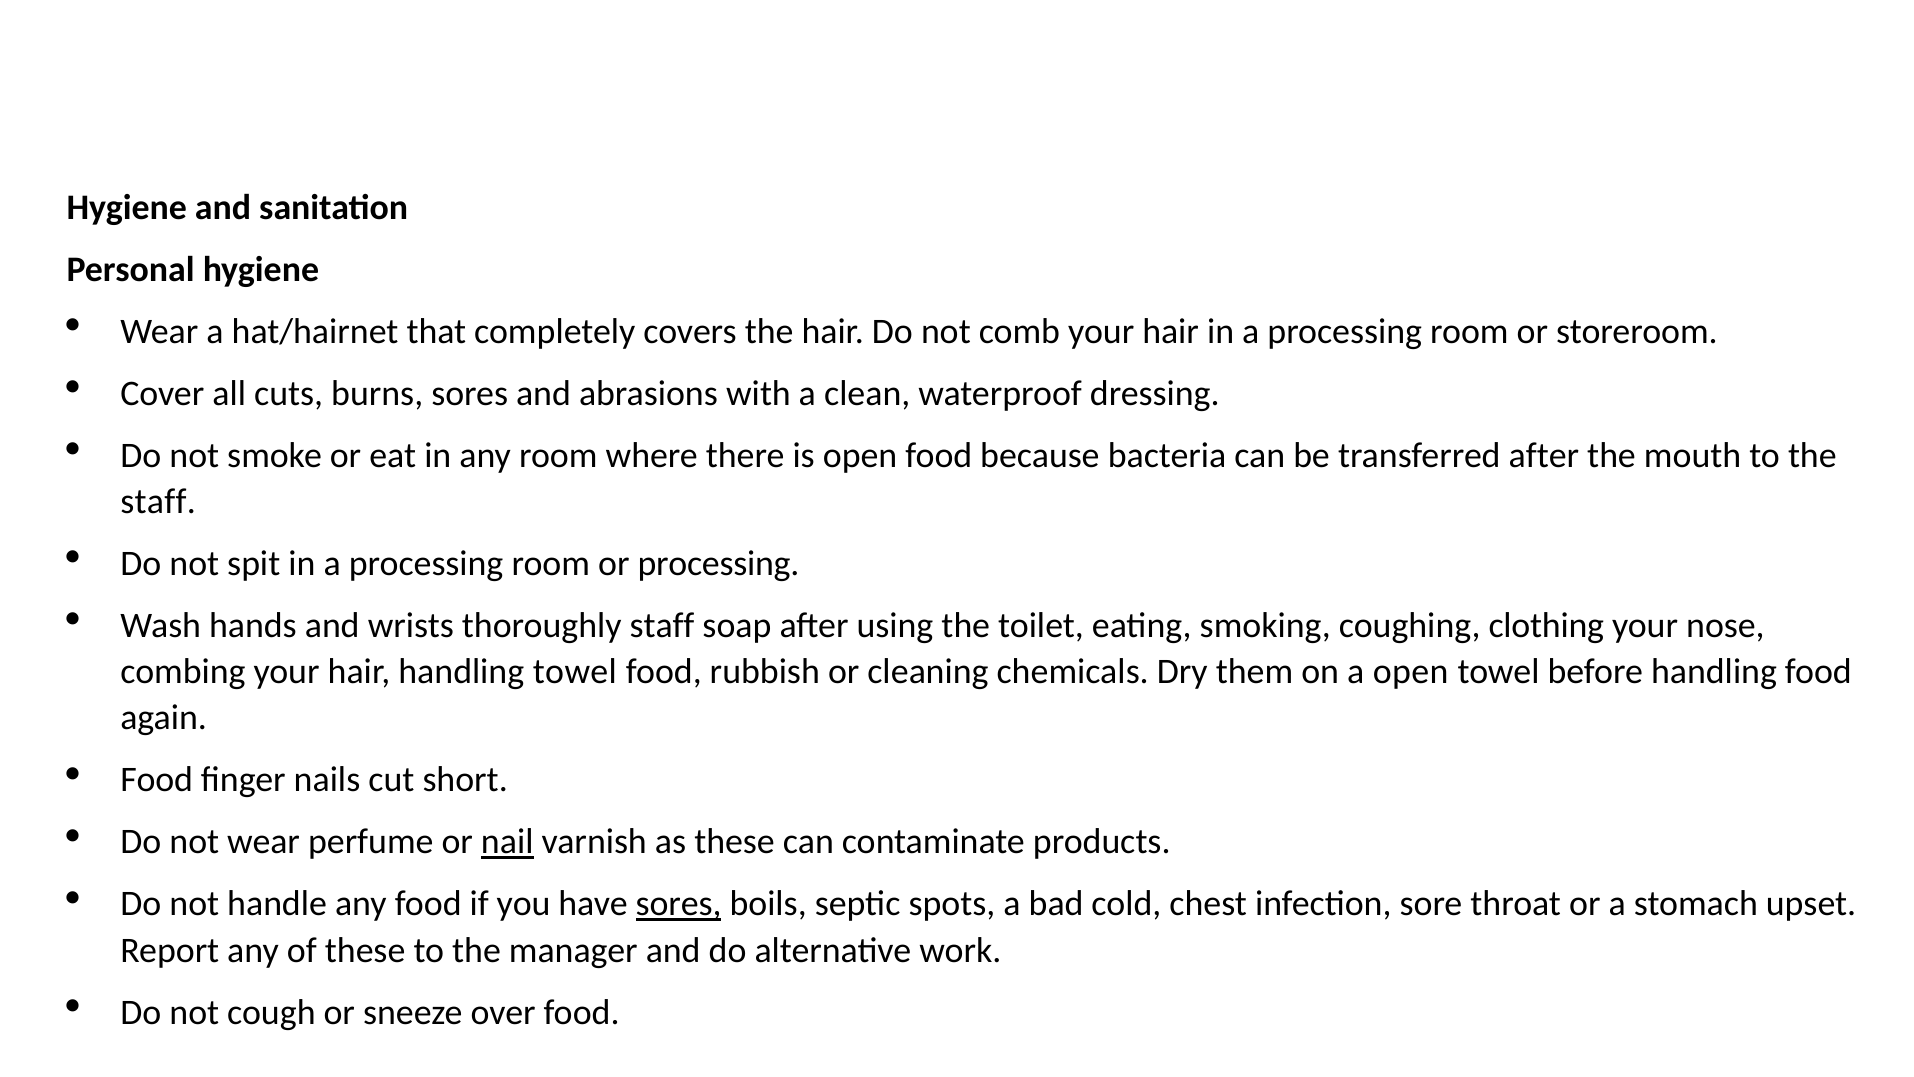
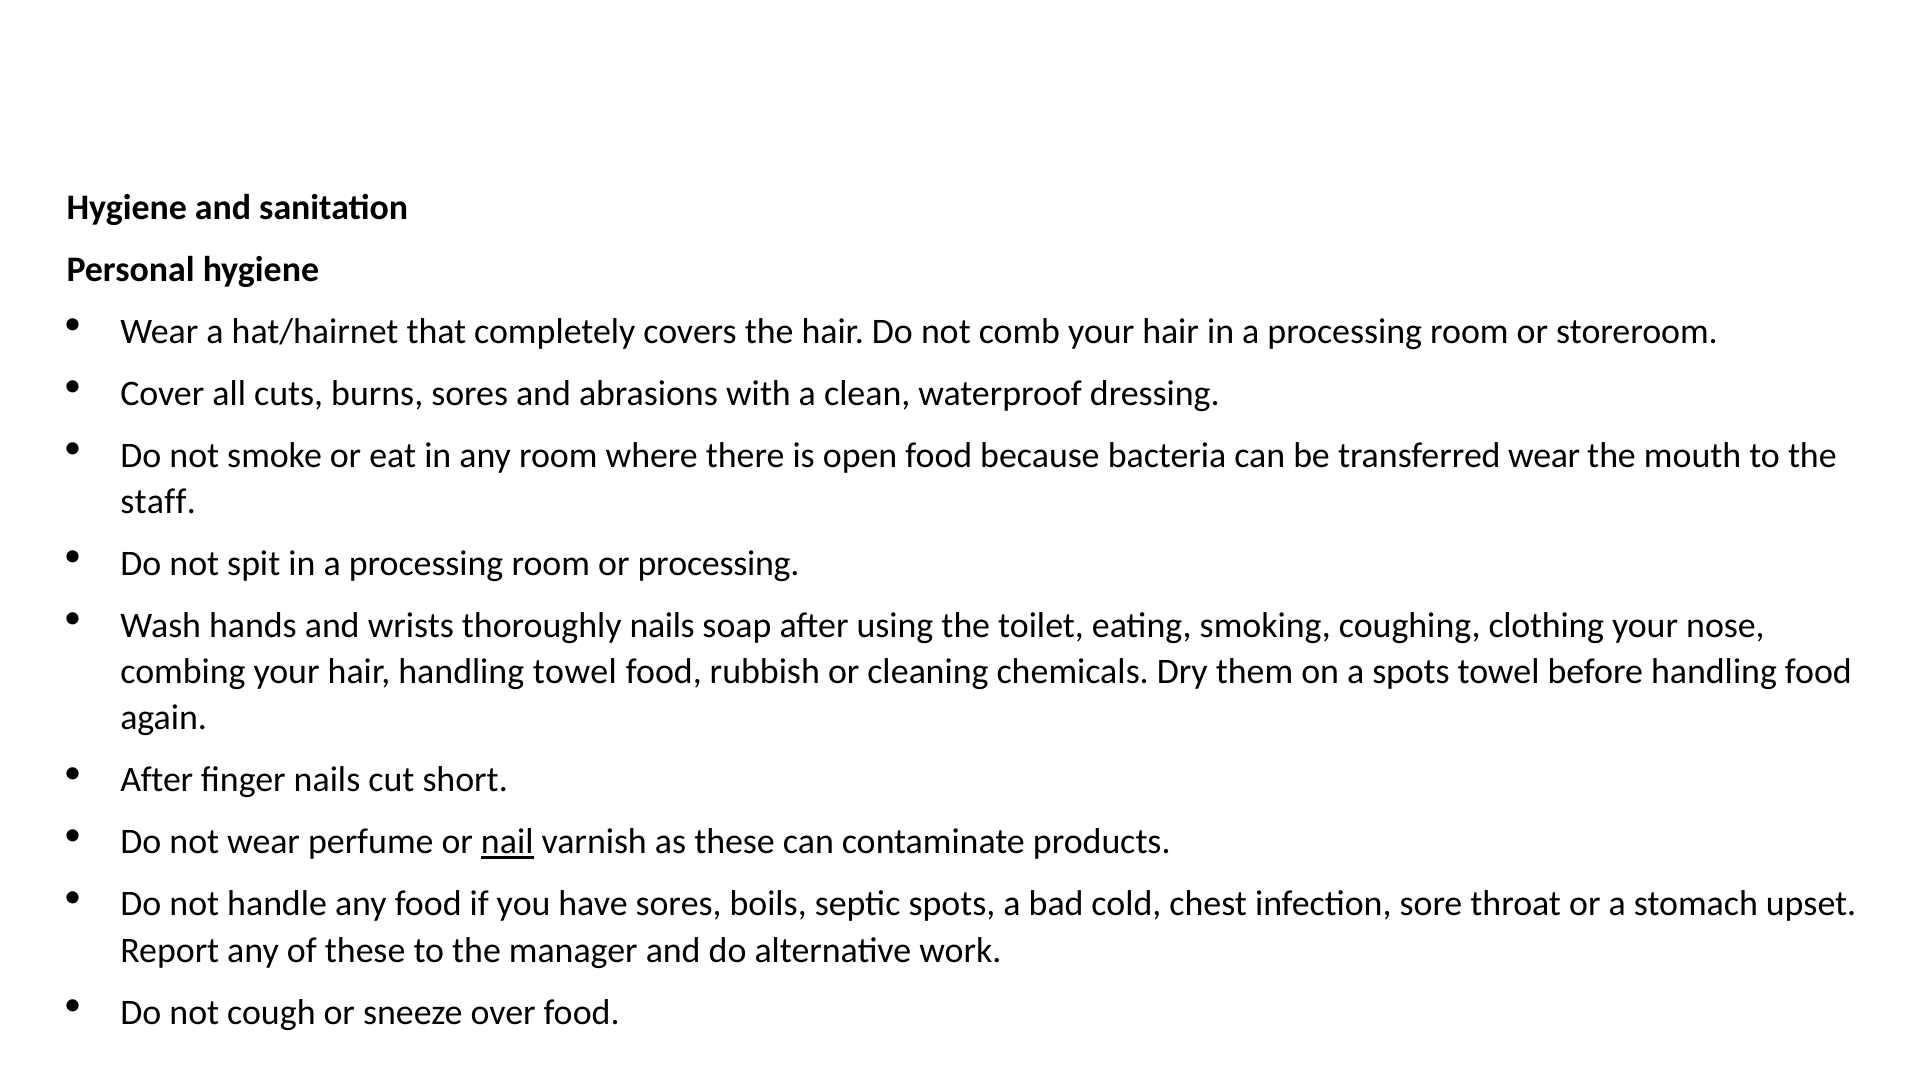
transferred after: after -> wear
thoroughly staff: staff -> nails
a open: open -> spots
Food at (157, 780): Food -> After
sores at (679, 904) underline: present -> none
